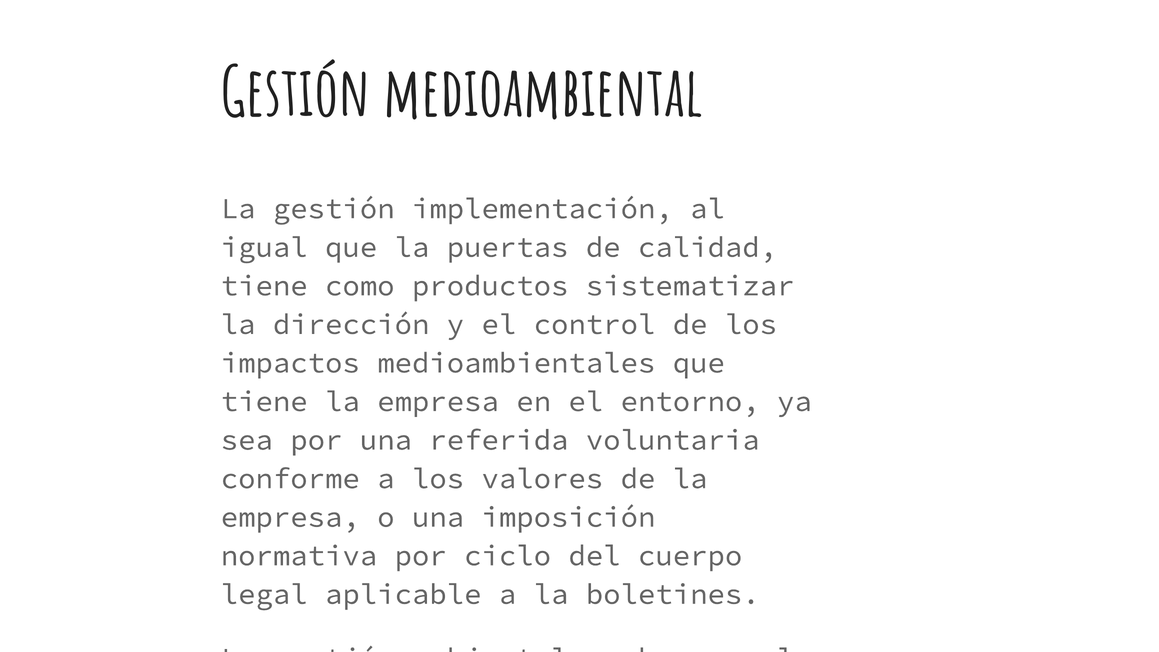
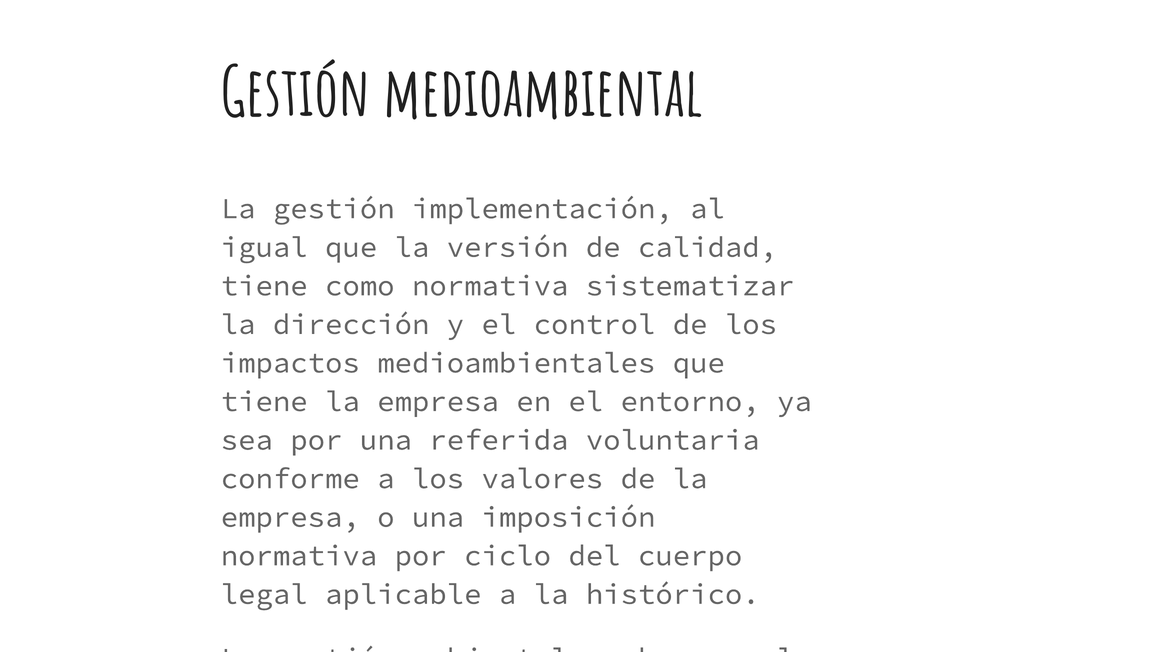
puertas: puertas -> versión
como productos: productos -> normativa
boletines: boletines -> histórico
